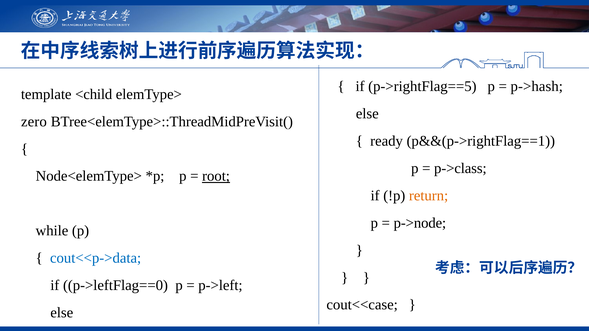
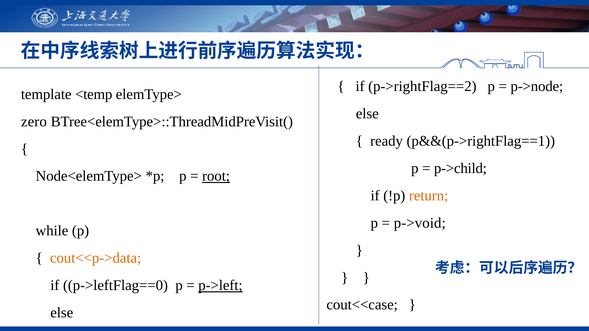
p->rightFlag==5: p->rightFlag==5 -> p->rightFlag==2
p->hash: p->hash -> p->node
<child: <child -> <temp
p->class: p->class -> p->child
p->node: p->node -> p->void
cout<<p->data colour: blue -> orange
p->left underline: none -> present
